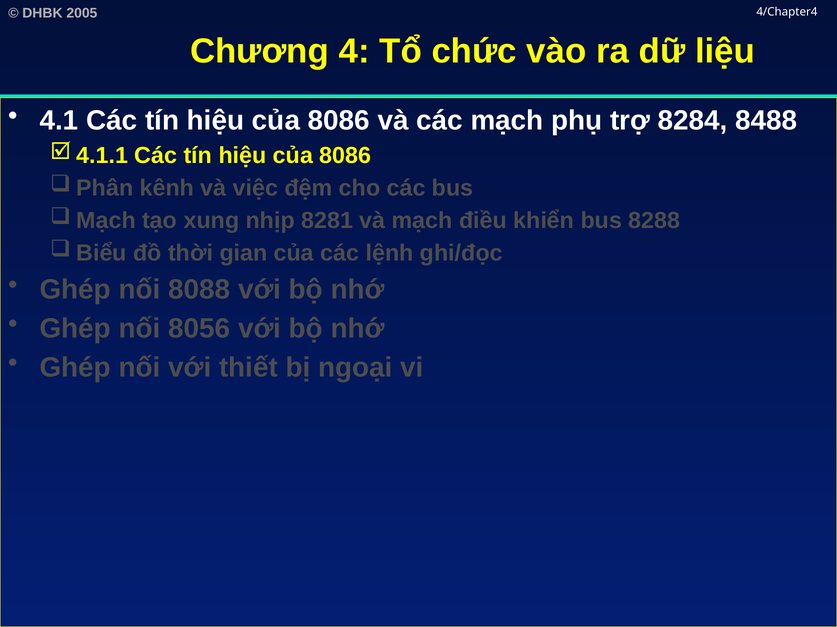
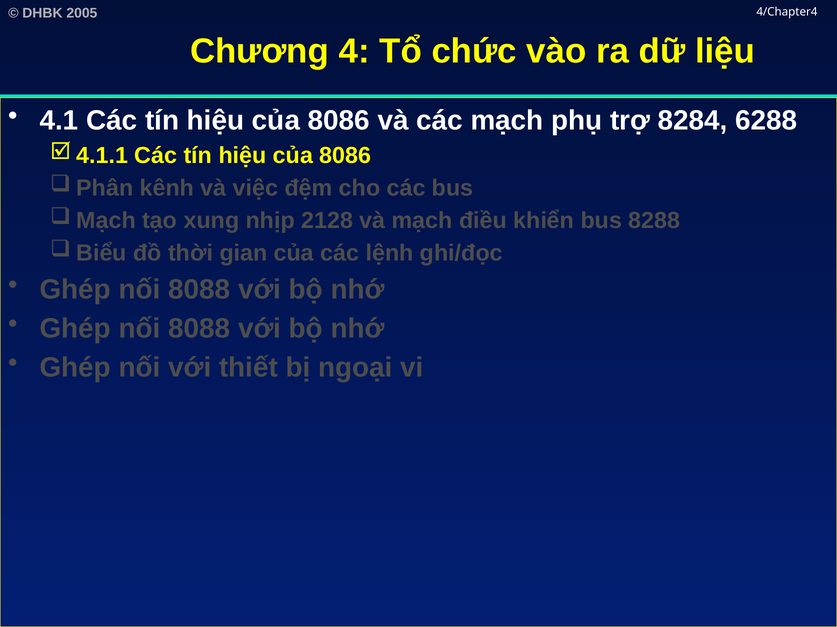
8488: 8488 -> 6288
8281: 8281 -> 2128
8056 at (199, 329): 8056 -> 8088
